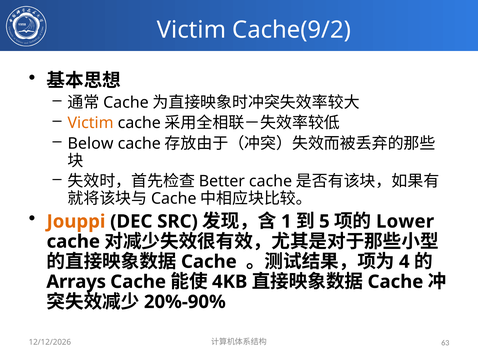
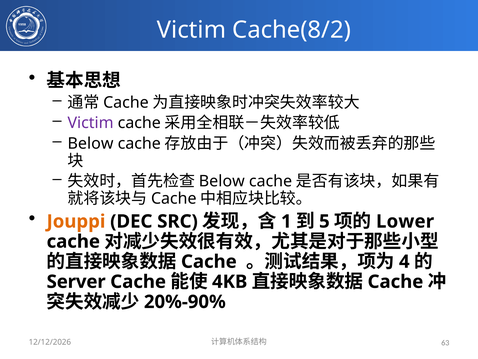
Cache(9/2: Cache(9/2 -> Cache(8/2
Victim at (91, 123) colour: orange -> purple
Better at (222, 181): Better -> Below
Arrays: Arrays -> Server
